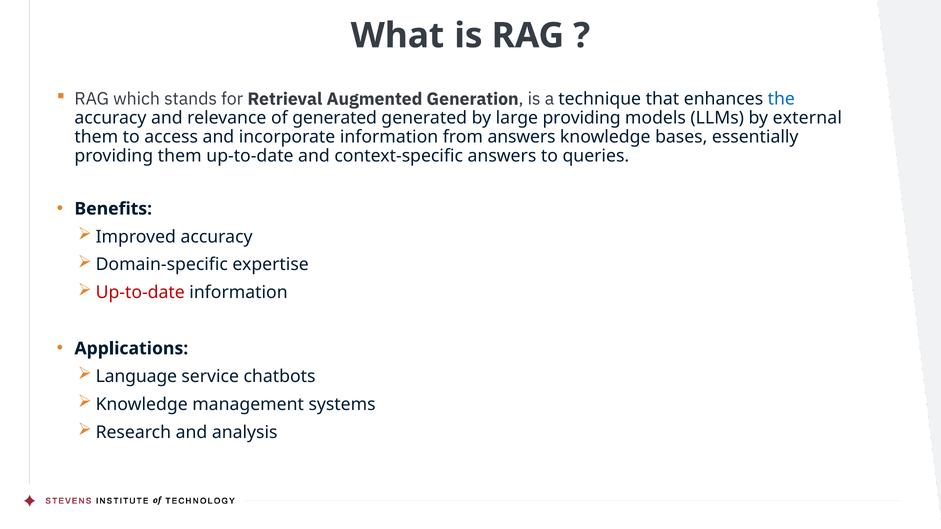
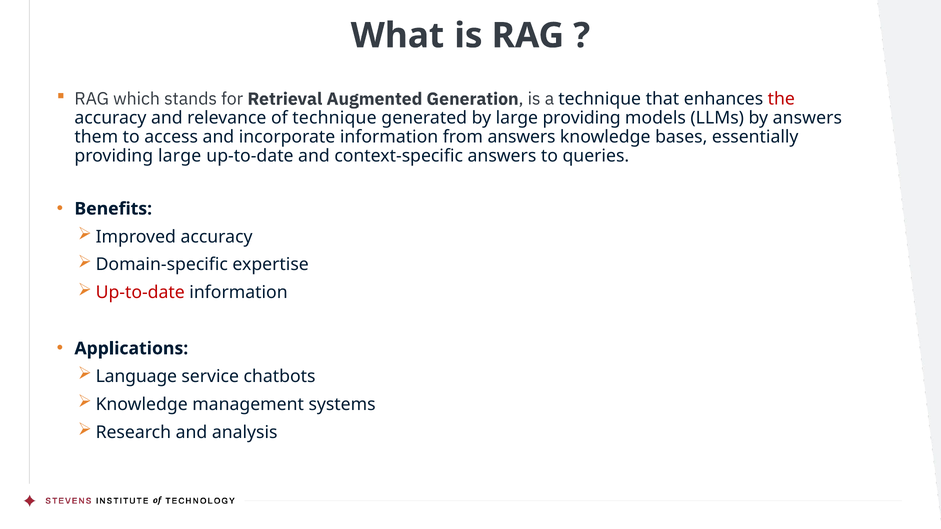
the colour: blue -> red
of generated: generated -> technique
by external: external -> answers
providing them: them -> large
